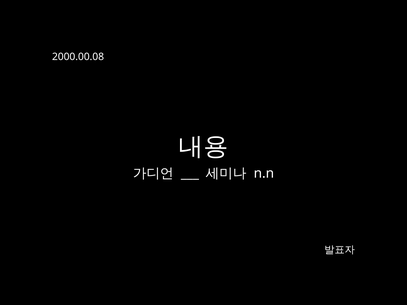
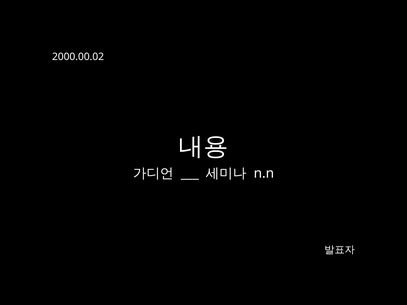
2000.00.08: 2000.00.08 -> 2000.00.02
